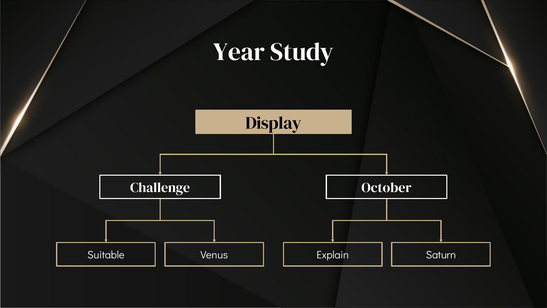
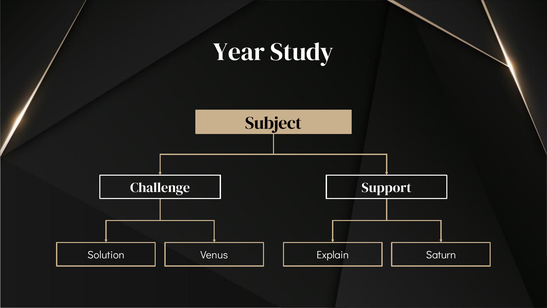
Display: Display -> Subject
October: October -> Support
Suitable: Suitable -> Solution
